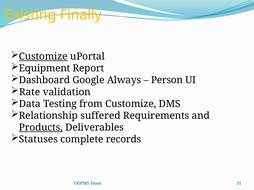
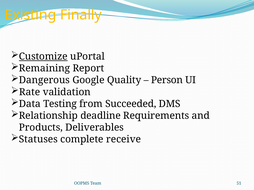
Equipment: Equipment -> Remaining
Dashboard: Dashboard -> Dangerous
Always: Always -> Quality
from Customize: Customize -> Succeeded
suffered: suffered -> deadline
Products underline: present -> none
records: records -> receive
